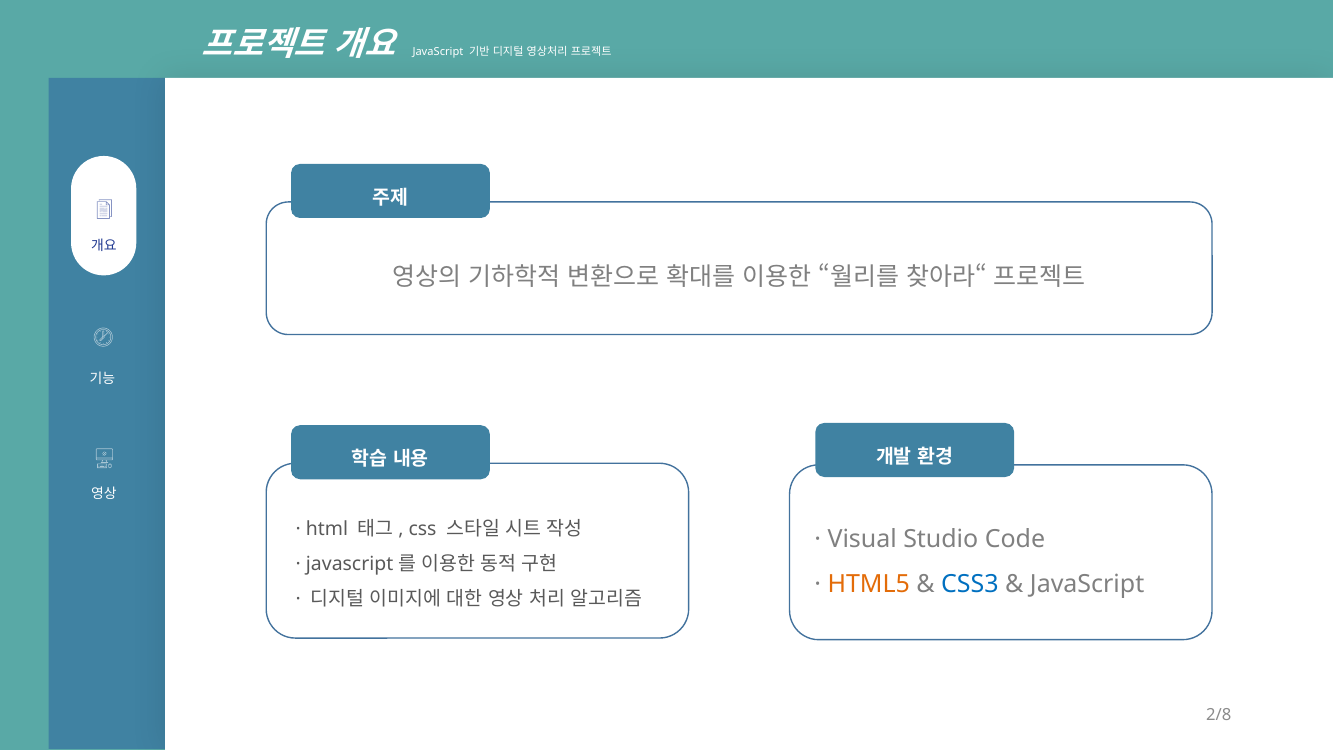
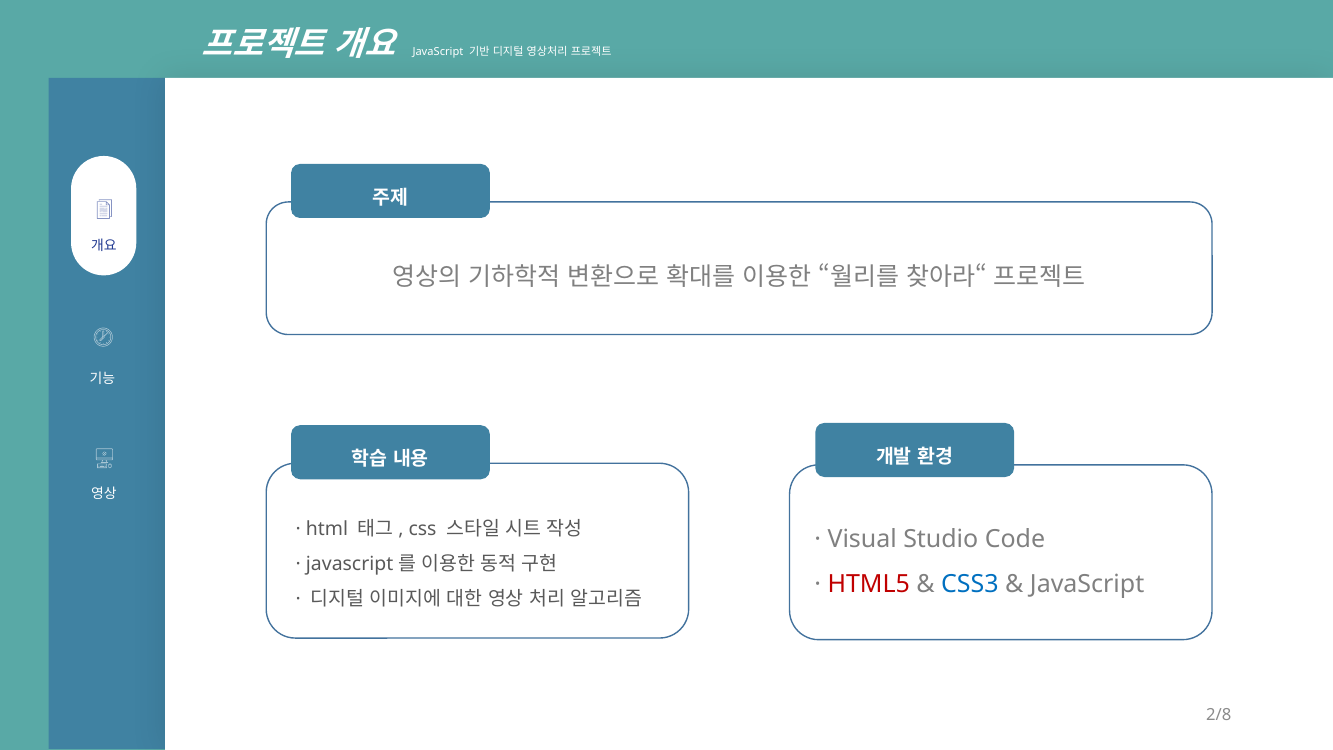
HTML5 colour: orange -> red
